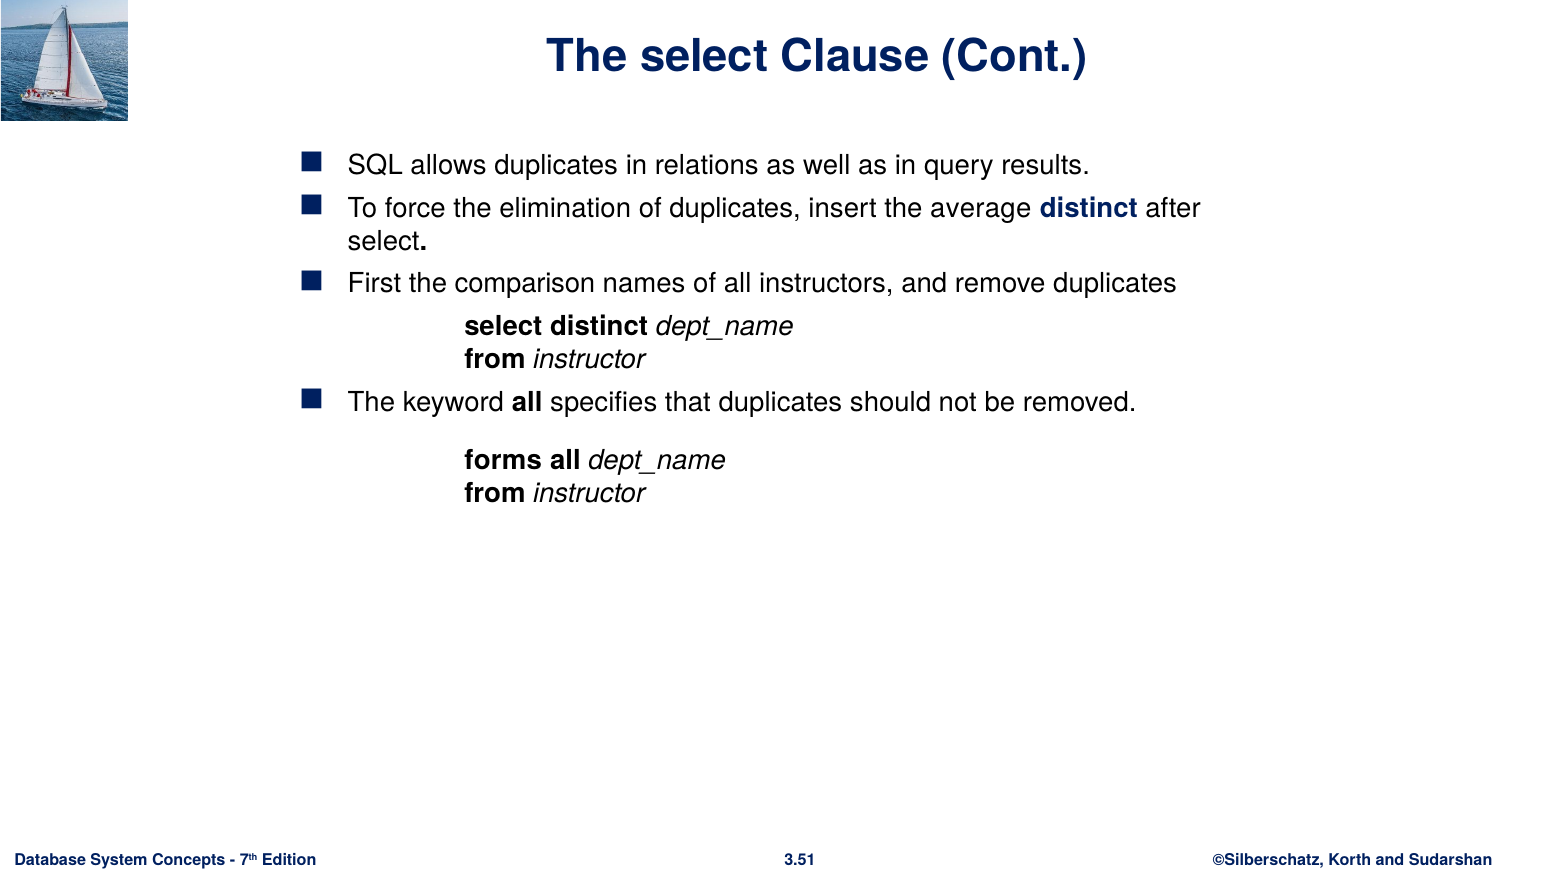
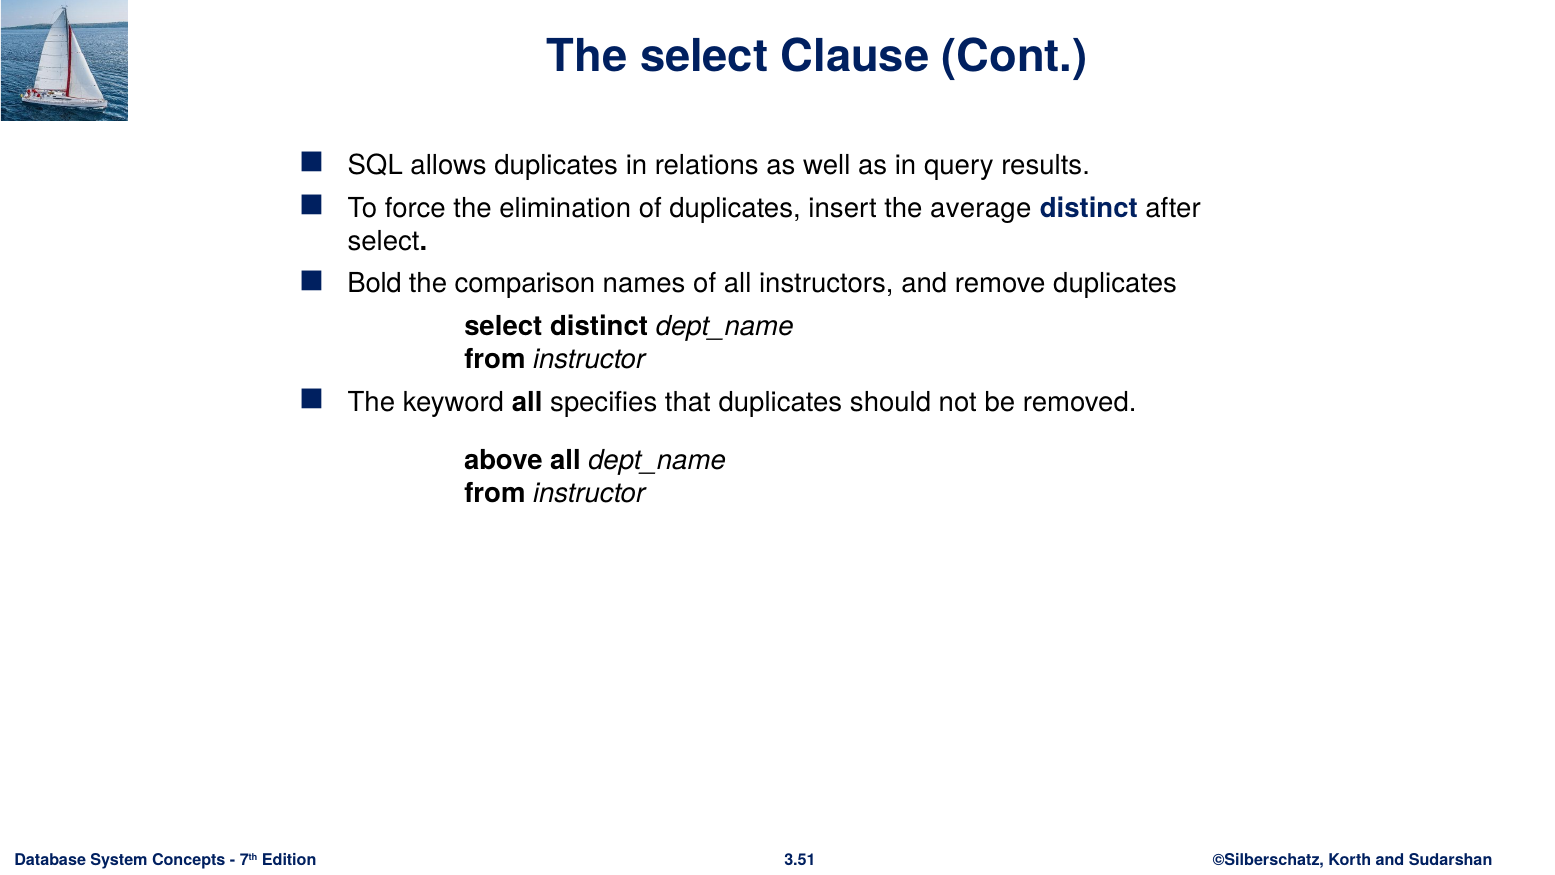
First: First -> Bold
forms: forms -> above
